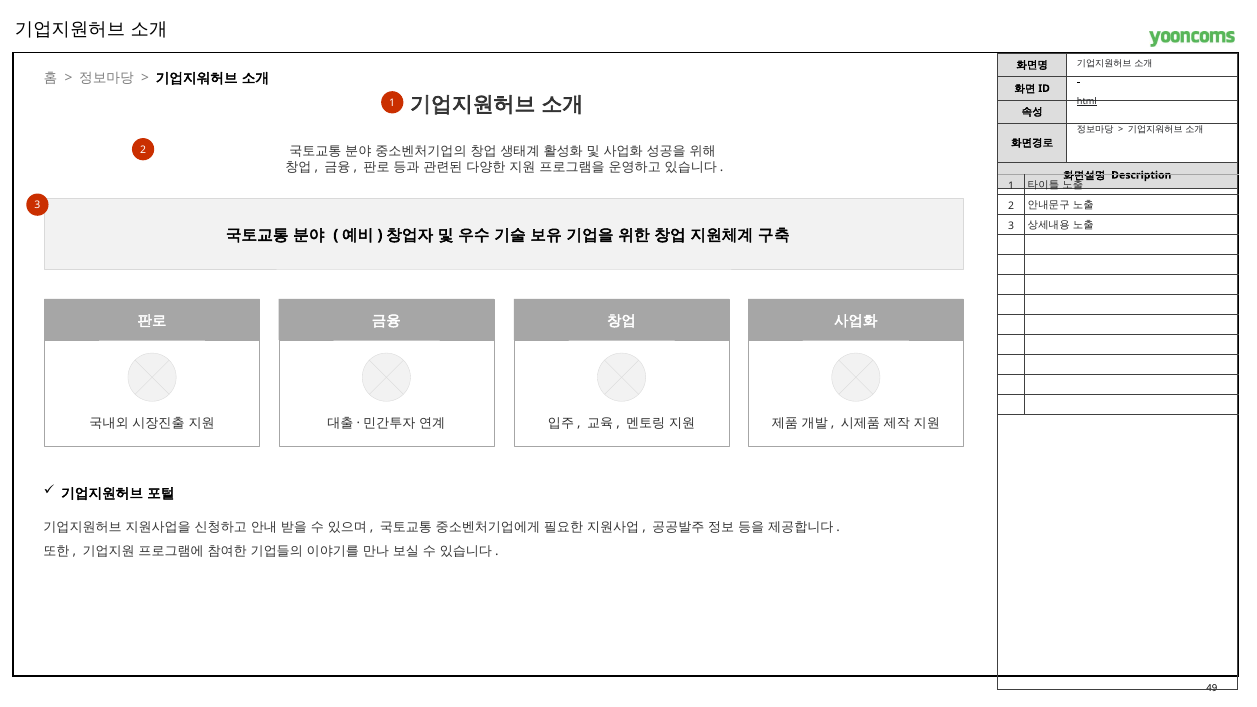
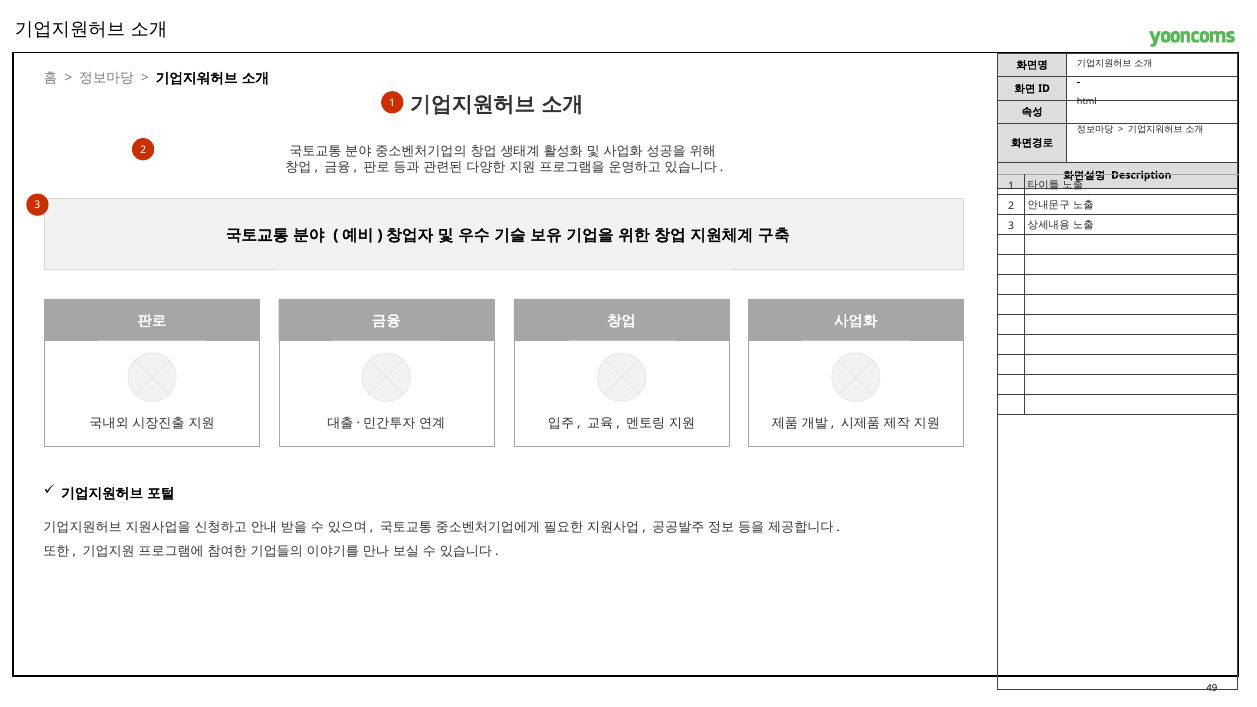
html underline: present -> none
